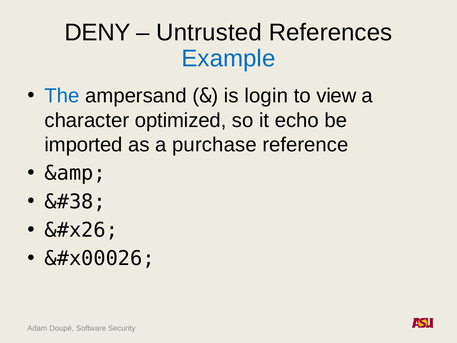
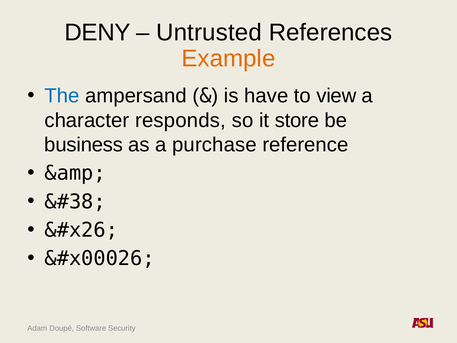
Example colour: blue -> orange
login: login -> have
optimized: optimized -> responds
echo: echo -> store
imported: imported -> business
